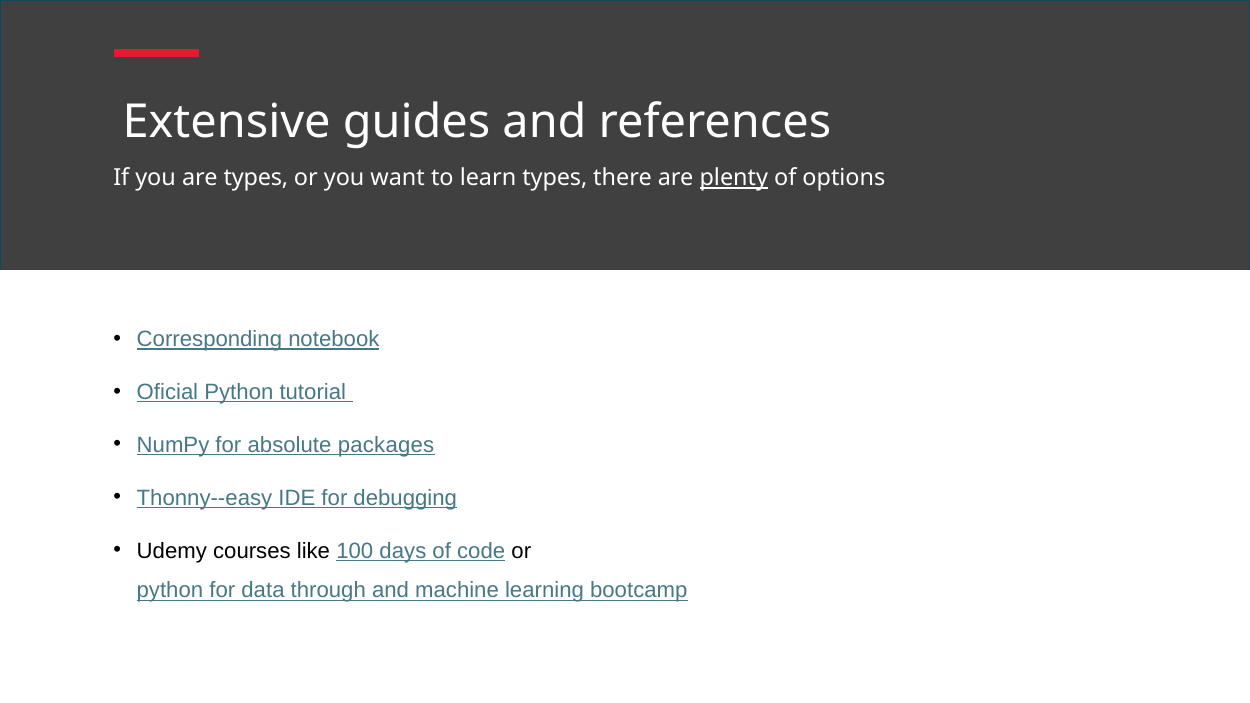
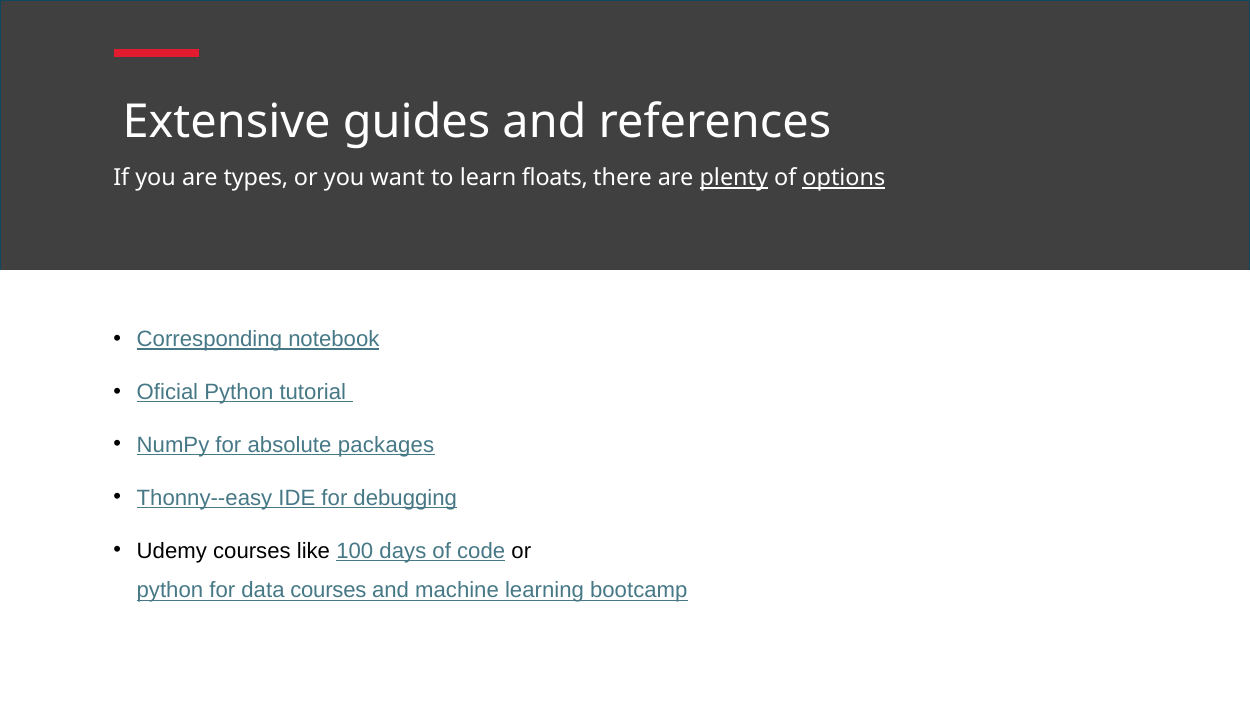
learn types: types -> floats
options underline: none -> present
data through: through -> courses
